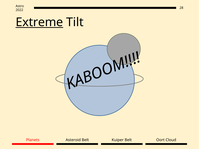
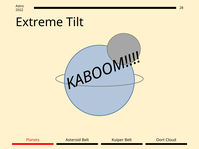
Extreme underline: present -> none
